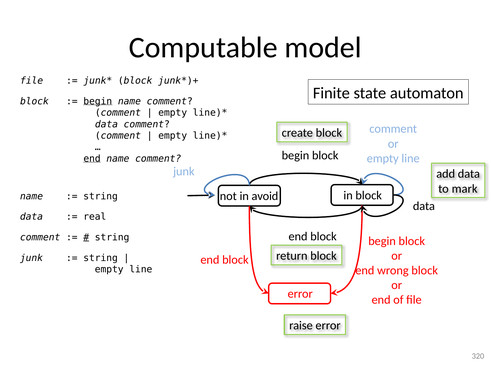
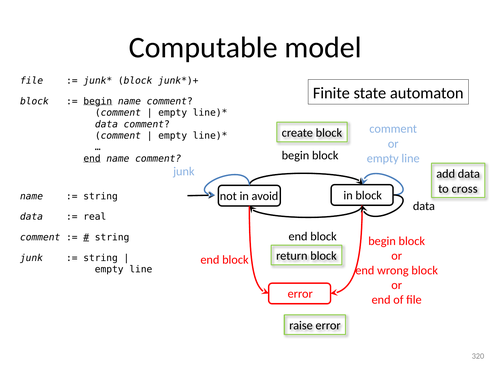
mark: mark -> cross
